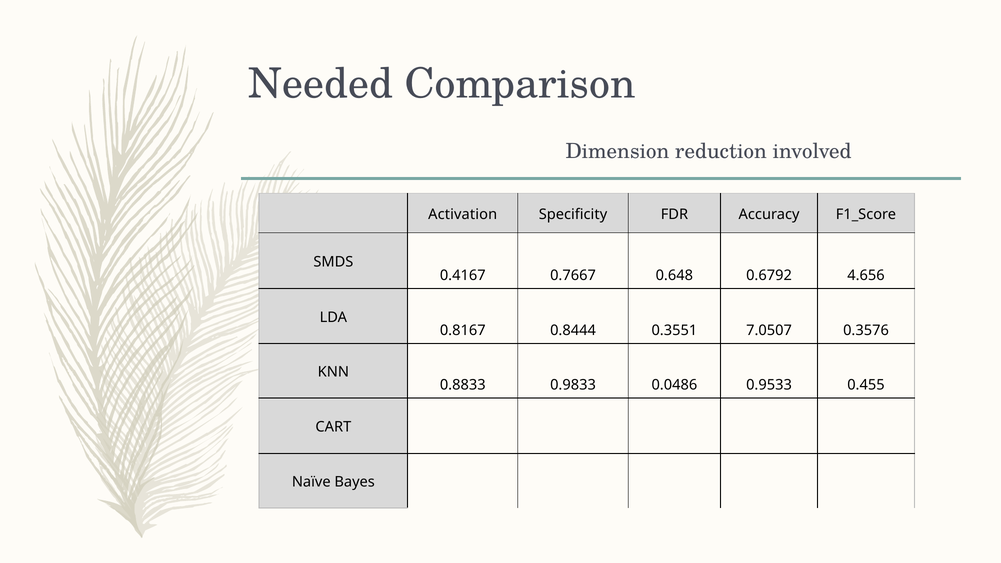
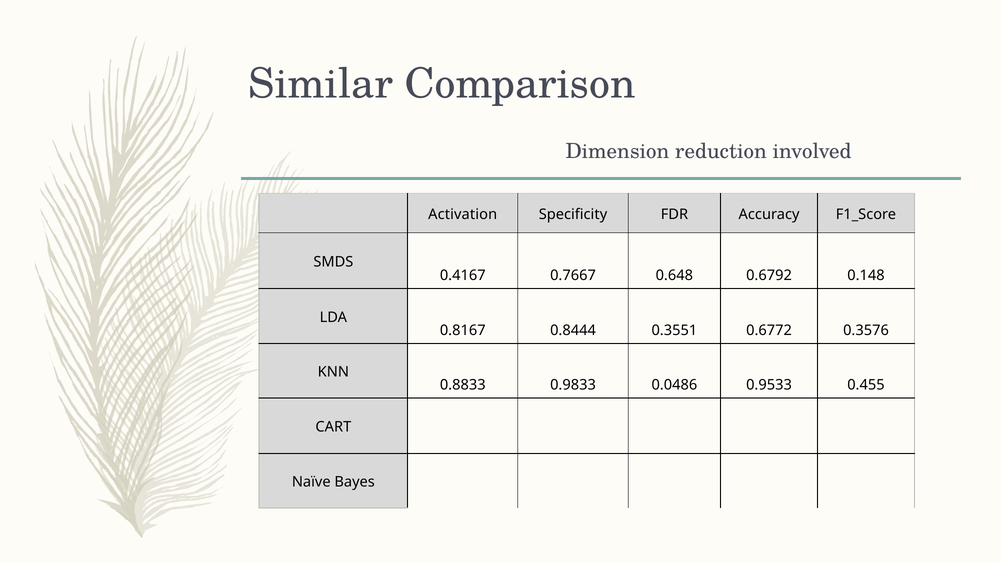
Needed: Needed -> Similar
4.656: 4.656 -> 0.148
7.0507: 7.0507 -> 0.6772
